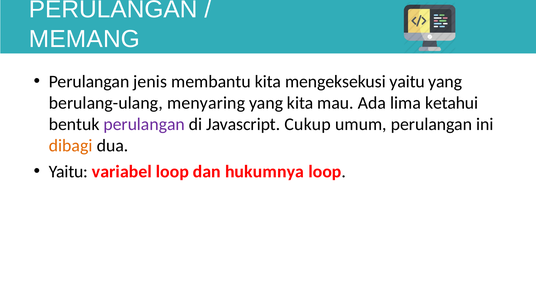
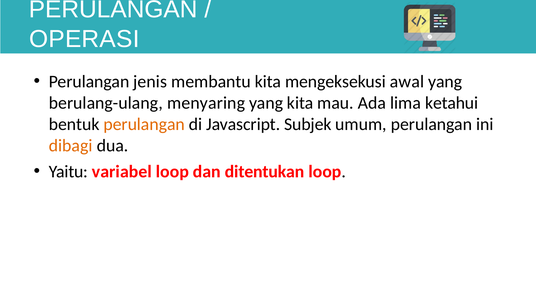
MEMANG: MEMANG -> OPERASI
mengeksekusi yaitu: yaitu -> awal
perulangan at (144, 124) colour: purple -> orange
Cukup: Cukup -> Subjek
hukumnya: hukumnya -> ditentukan
